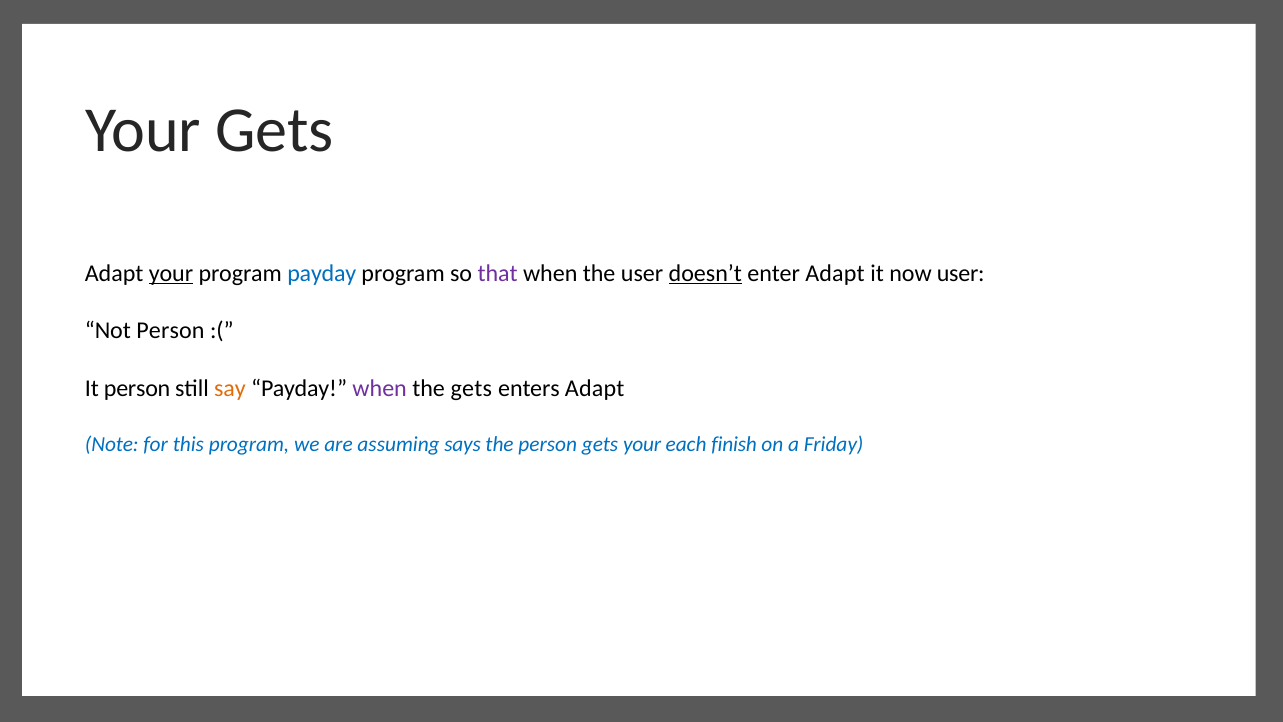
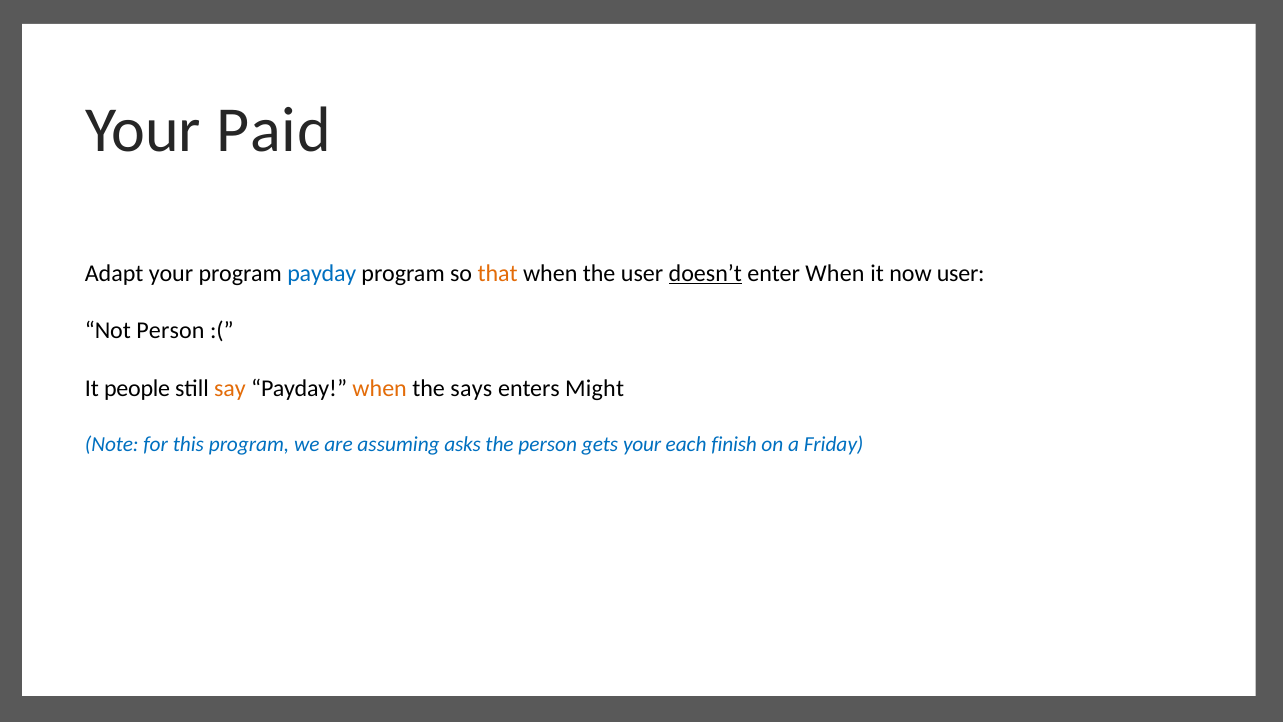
Your Gets: Gets -> Paid
your at (171, 273) underline: present -> none
that colour: purple -> orange
enter Adapt: Adapt -> When
It person: person -> people
when at (380, 389) colour: purple -> orange
the gets: gets -> says
enters Adapt: Adapt -> Might
says: says -> asks
